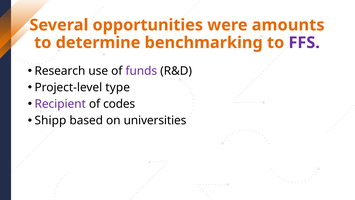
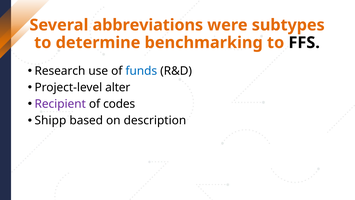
opportunities: opportunities -> abbreviations
amounts: amounts -> subtypes
FFS colour: purple -> black
funds colour: purple -> blue
type: type -> alter
universities: universities -> description
